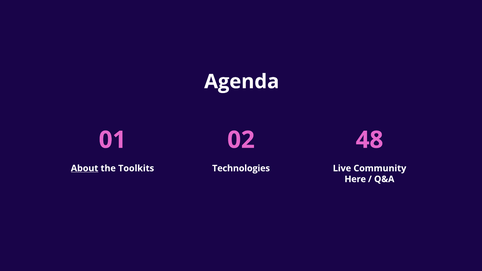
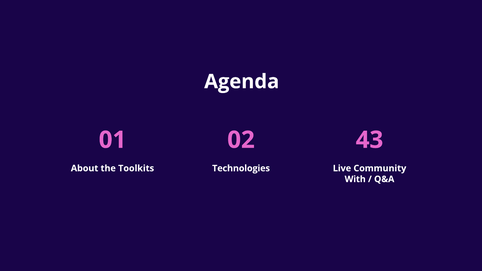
48: 48 -> 43
About underline: present -> none
Here: Here -> With
